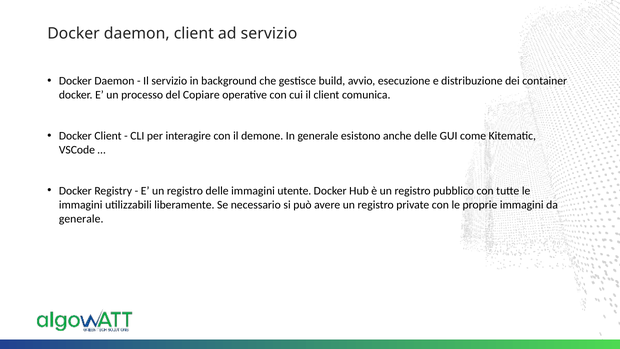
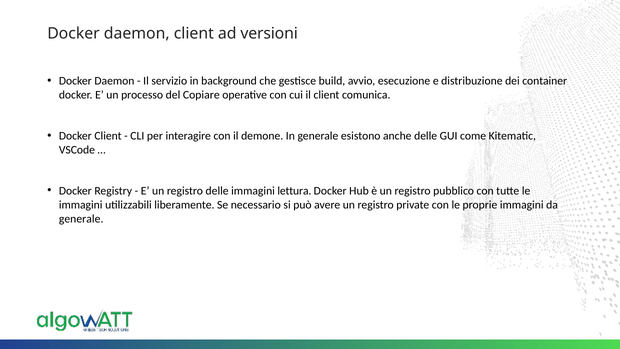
ad servizio: servizio -> versioni
utente: utente -> lettura
